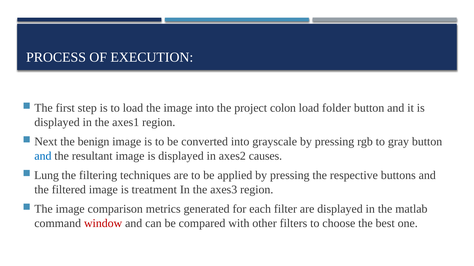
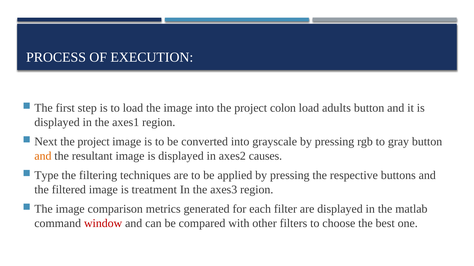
folder: folder -> adults
Next the benign: benign -> project
and at (43, 156) colour: blue -> orange
Lung: Lung -> Type
